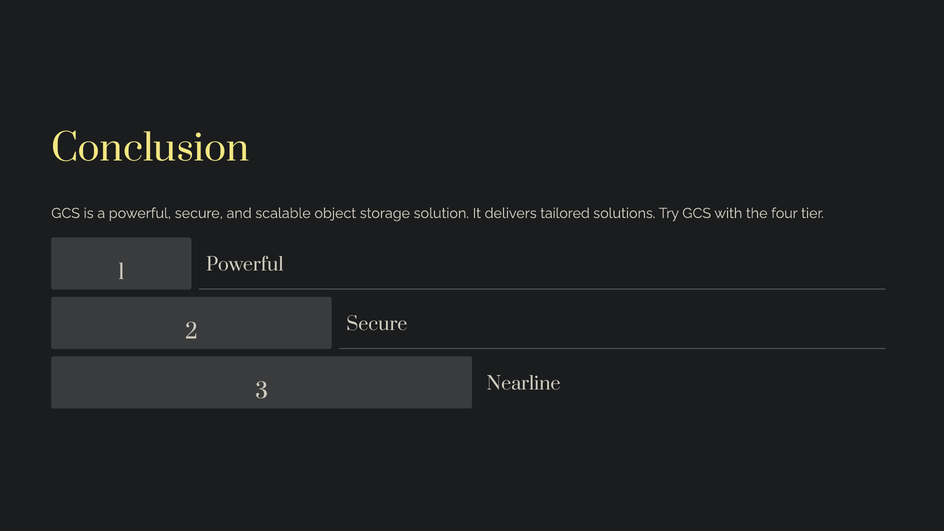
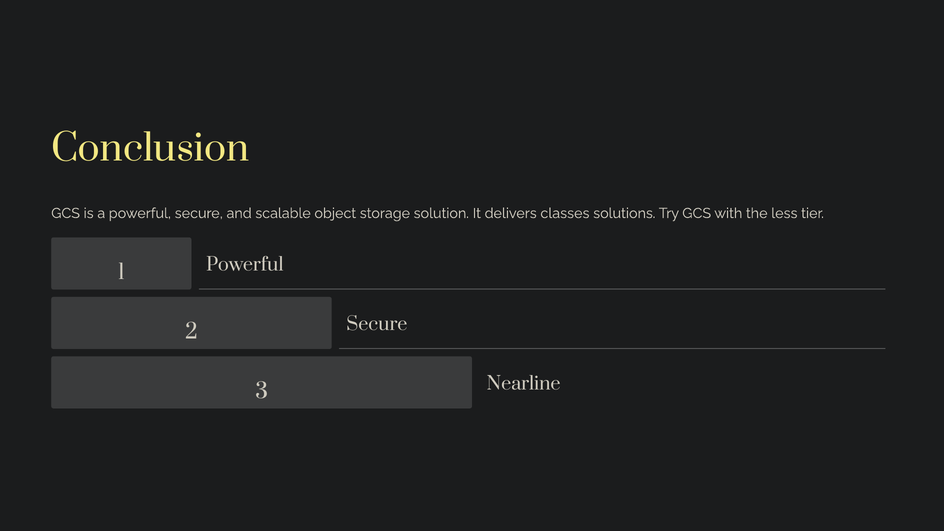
tailored: tailored -> classes
four: four -> less
